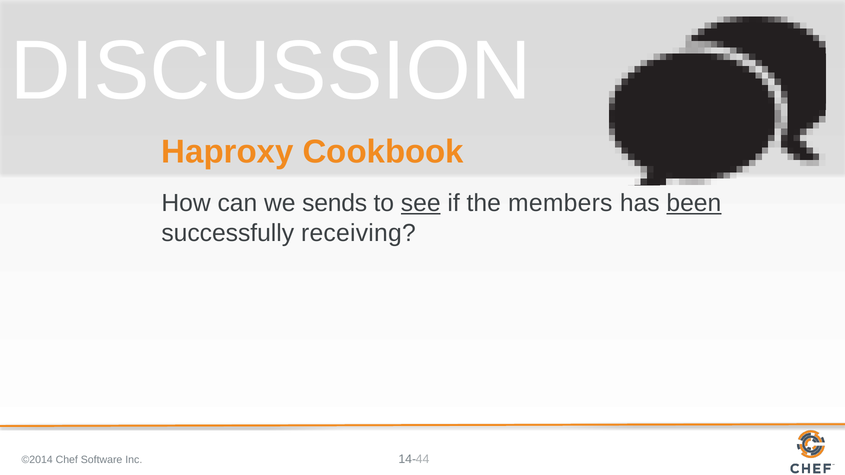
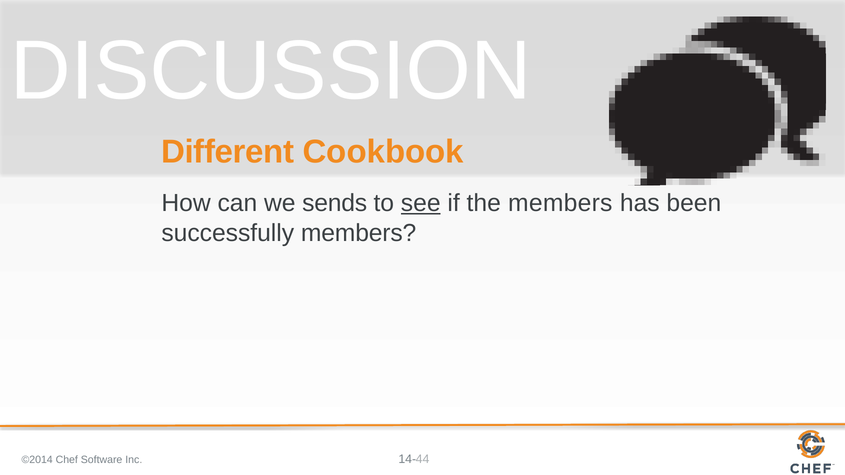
Haproxy: Haproxy -> Different
been underline: present -> none
successfully receiving: receiving -> members
